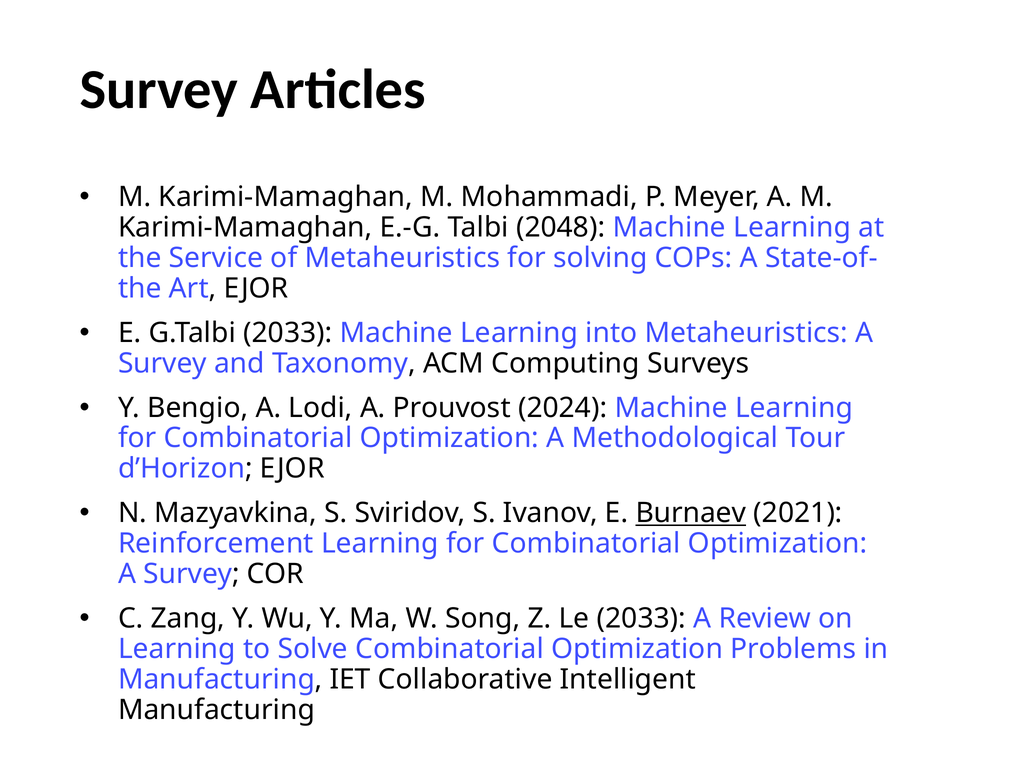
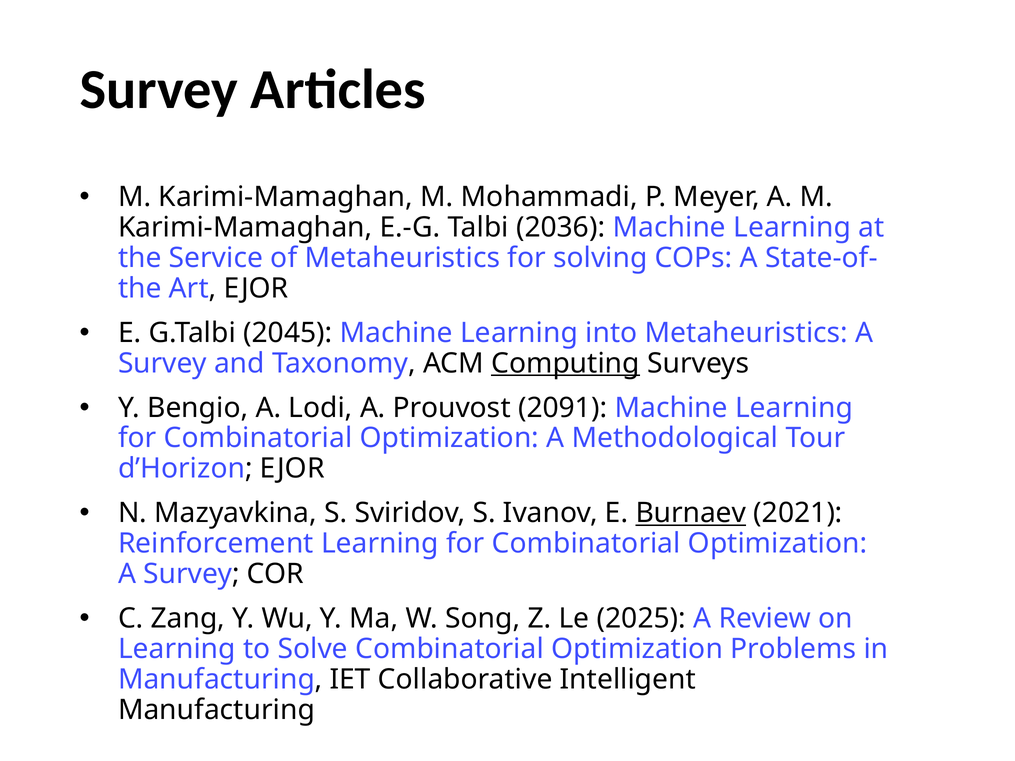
2048: 2048 -> 2036
G.Talbi 2033: 2033 -> 2045
Computing underline: none -> present
2024: 2024 -> 2091
Le 2033: 2033 -> 2025
